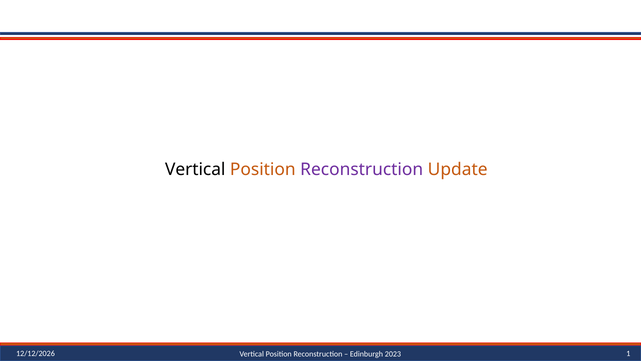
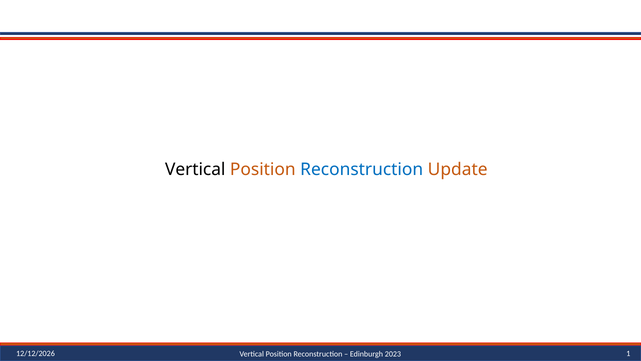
Reconstruction at (362, 169) colour: purple -> blue
